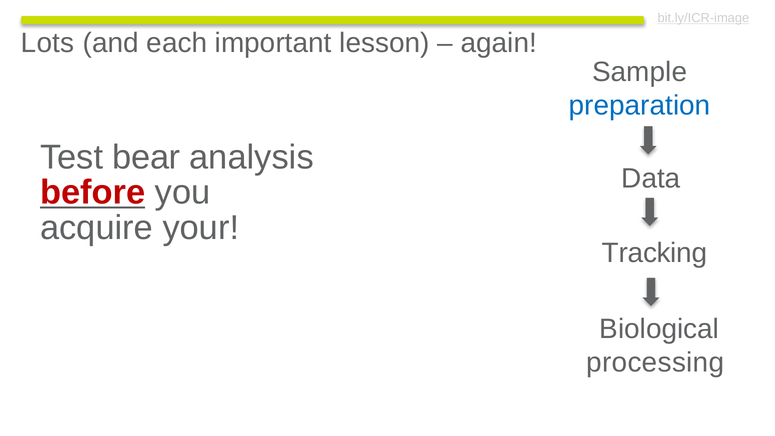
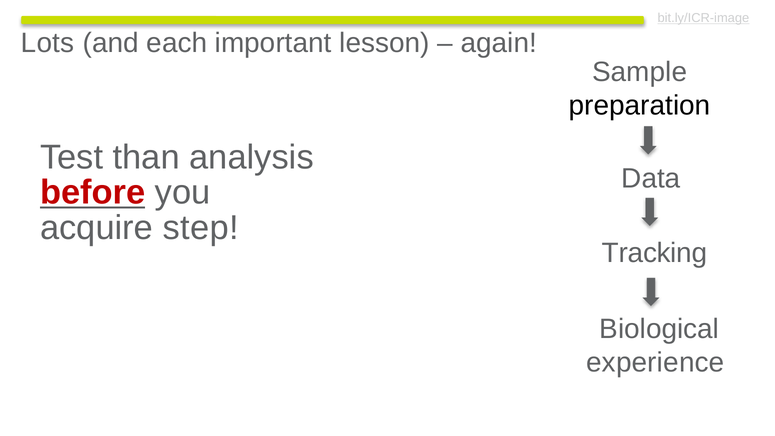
preparation colour: blue -> black
bear: bear -> than
your: your -> step
processing: processing -> experience
